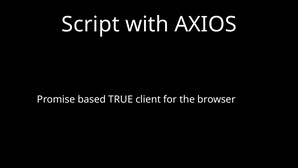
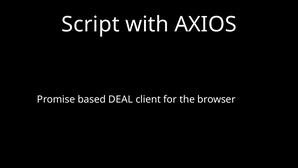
TRUE: TRUE -> DEAL
